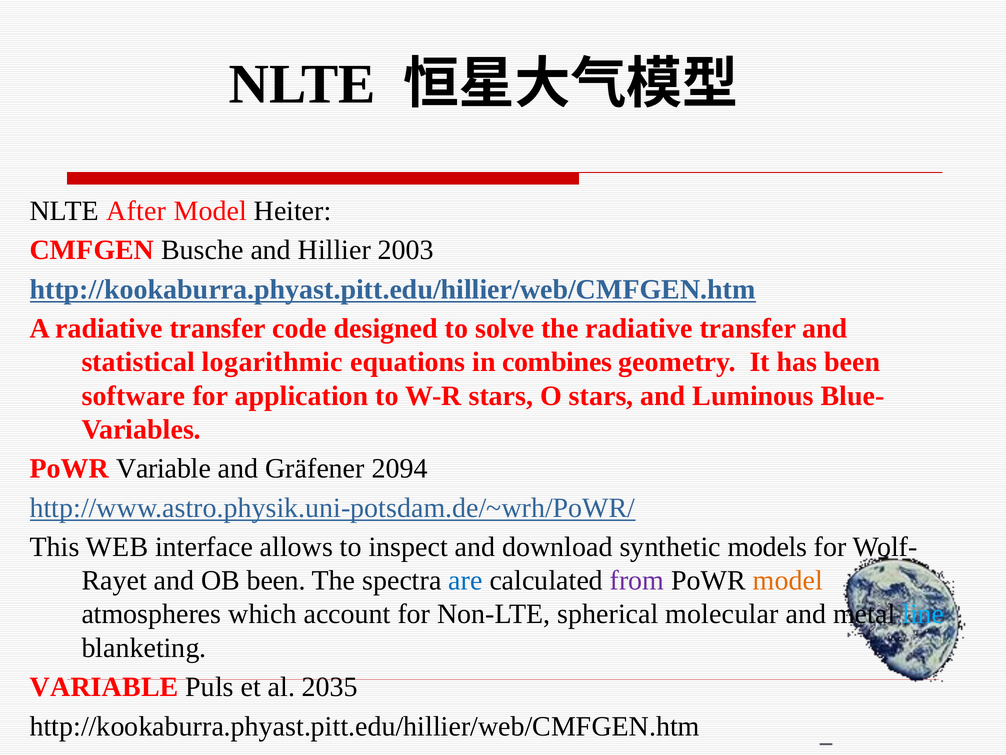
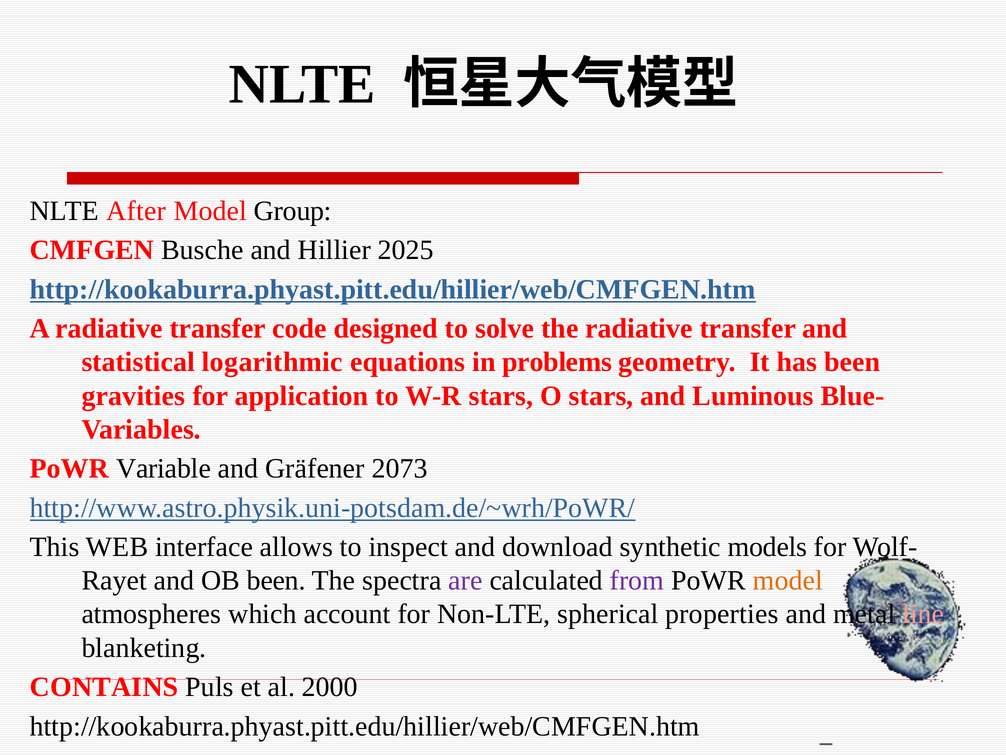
Heiter: Heiter -> Group
2003: 2003 -> 2025
combines: combines -> problems
software: software -> gravities
2094: 2094 -> 2073
are colour: blue -> purple
molecular: molecular -> properties
line colour: light blue -> pink
VARIABLE at (104, 687): VARIABLE -> CONTAINS
2035: 2035 -> 2000
